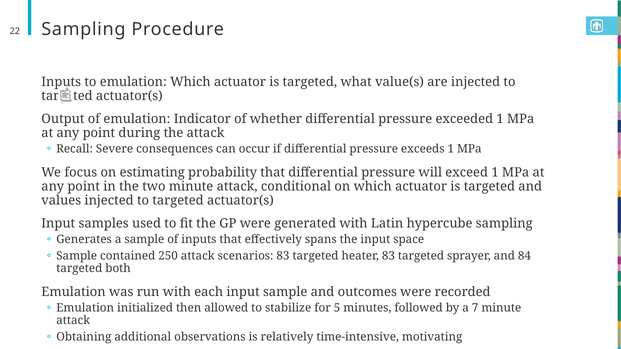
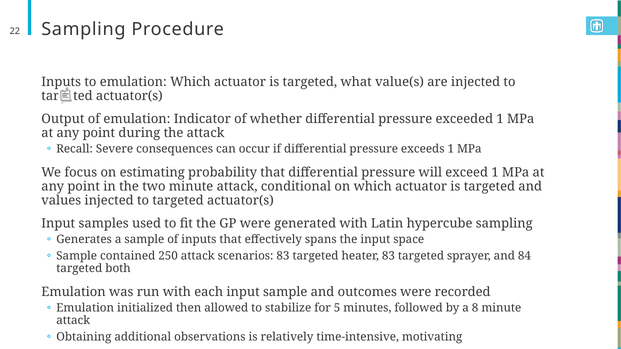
7: 7 -> 8
